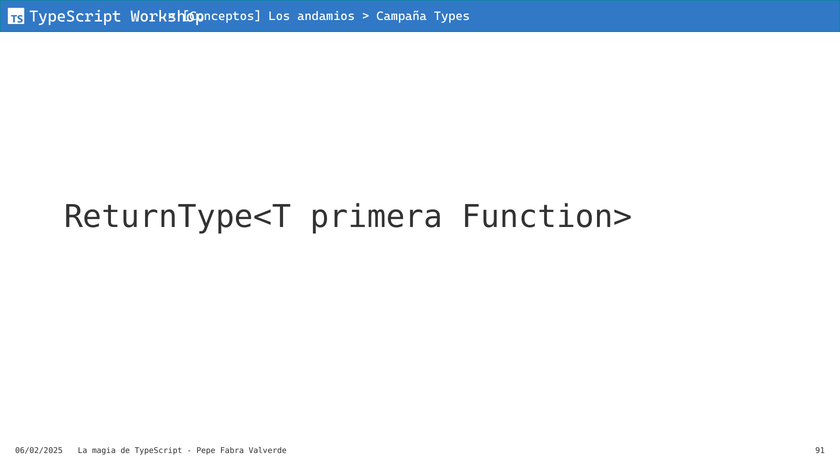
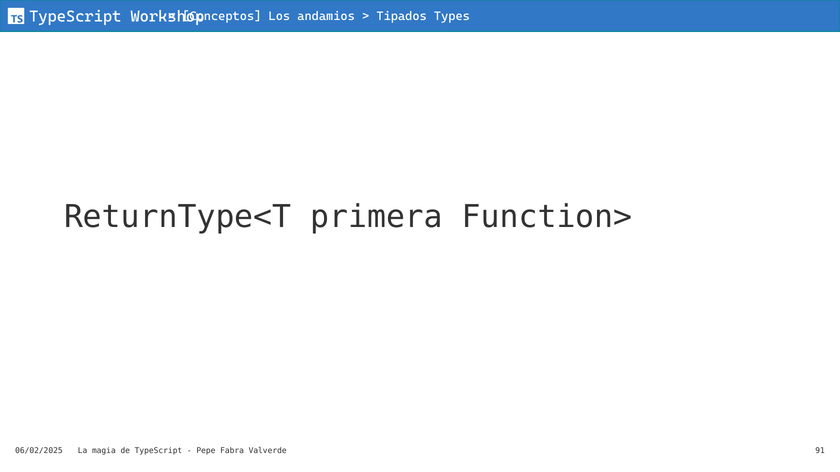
Campaña: Campaña -> Tipados
